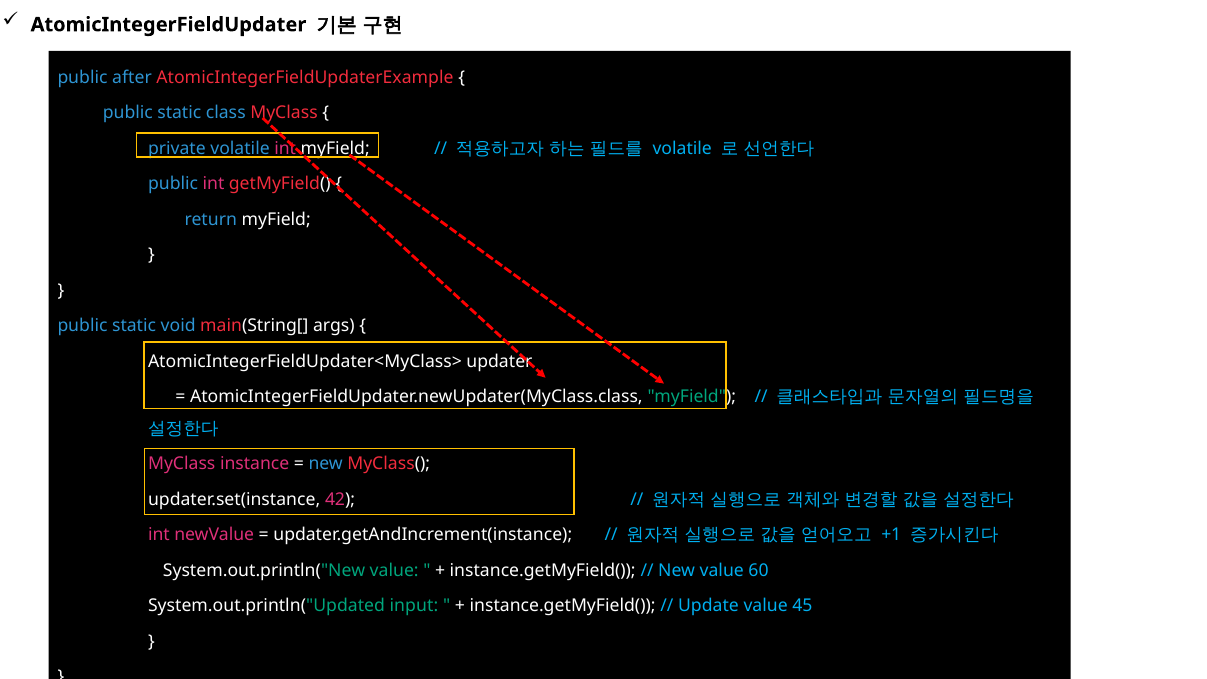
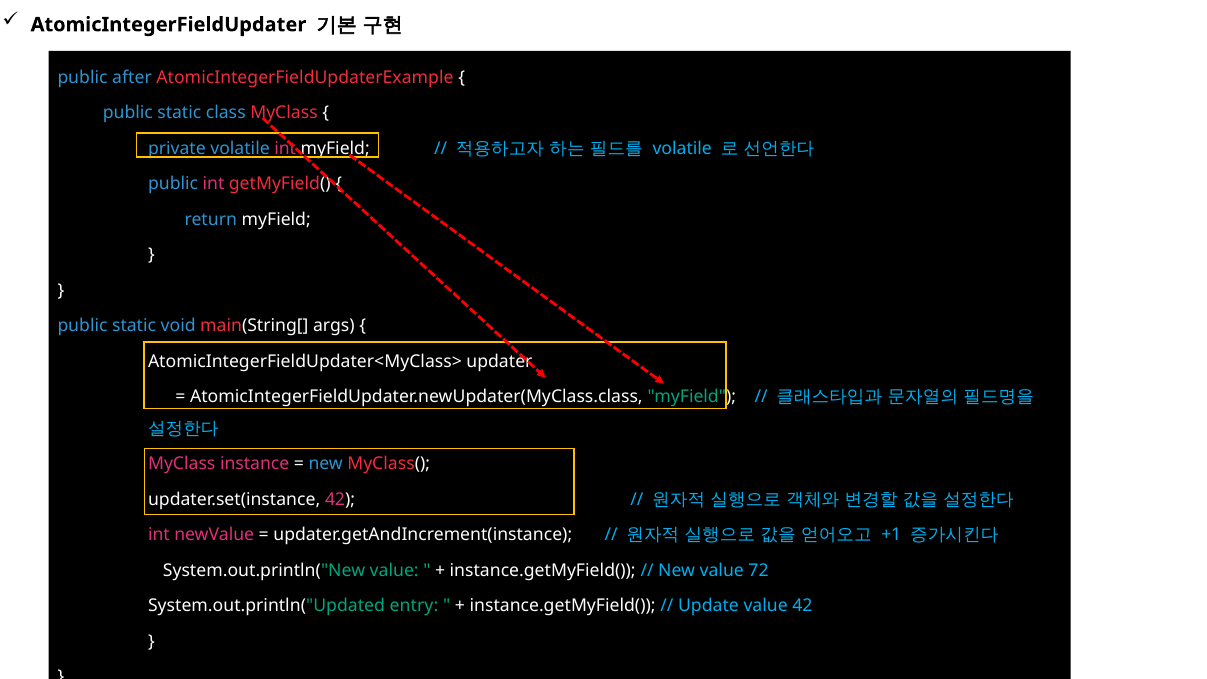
60: 60 -> 72
input: input -> entry
value 45: 45 -> 42
